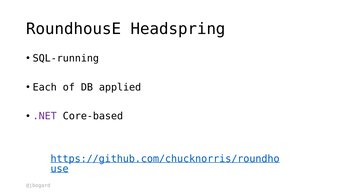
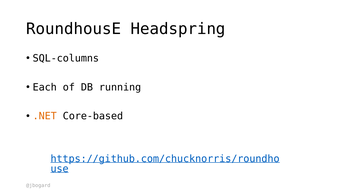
SQL-running: SQL-running -> SQL-columns
applied: applied -> running
.NET colour: purple -> orange
